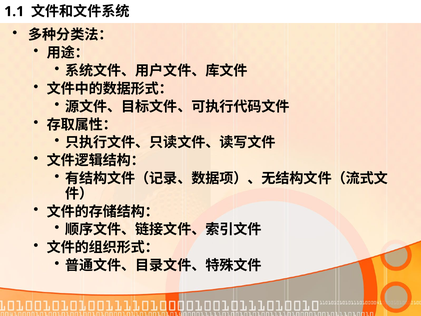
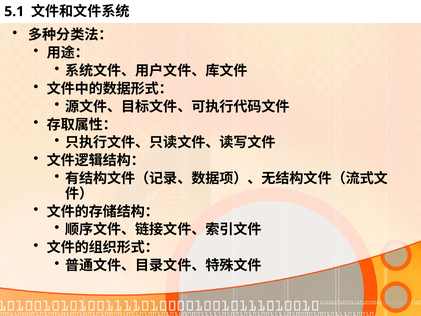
1.1: 1.1 -> 5.1
